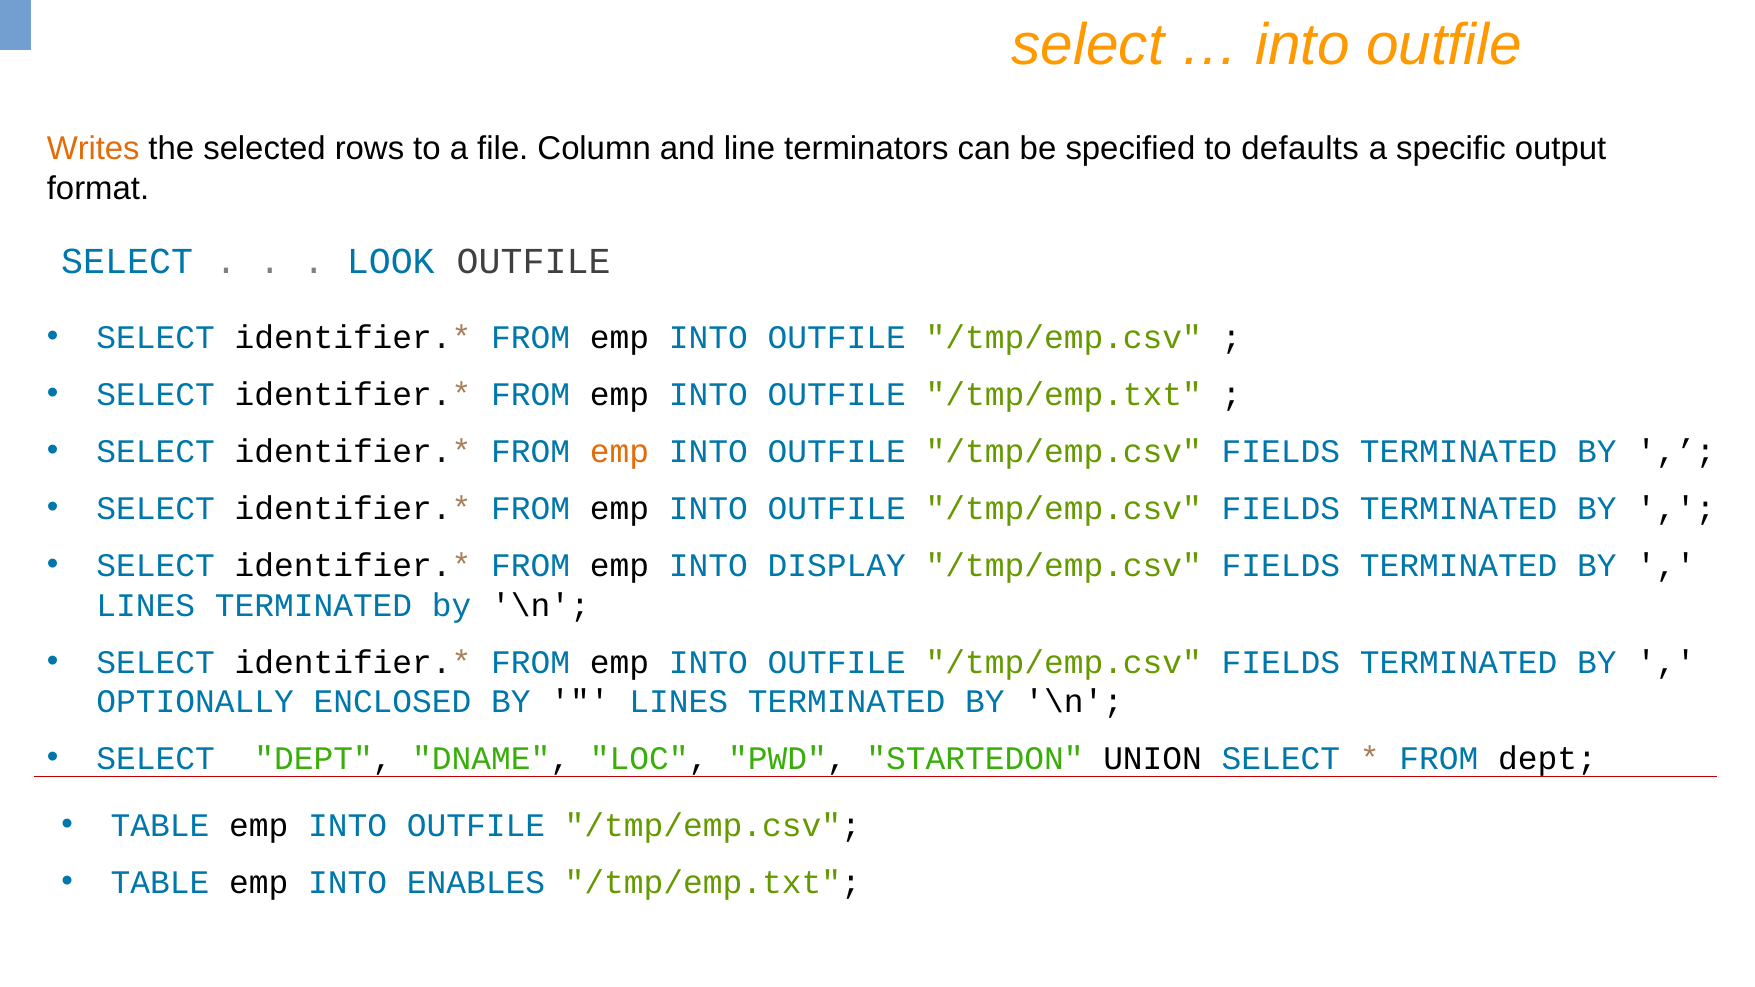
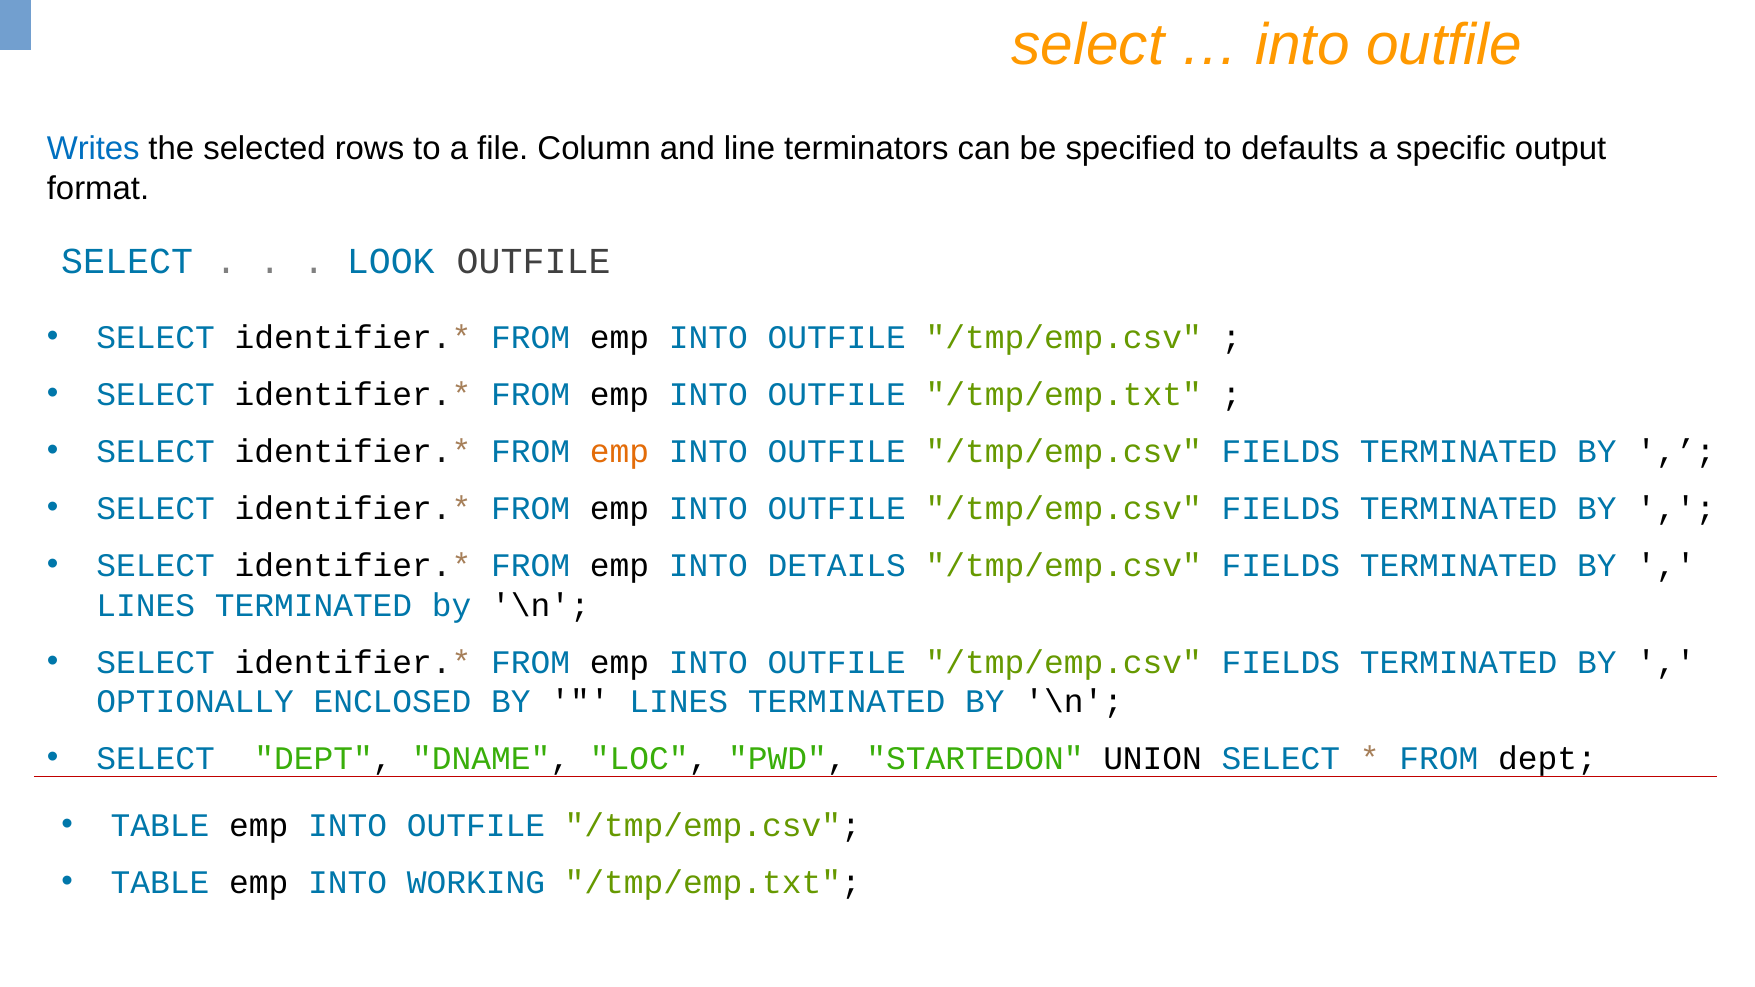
Writes colour: orange -> blue
DISPLAY: DISPLAY -> DETAILS
ENABLES: ENABLES -> WORKING
